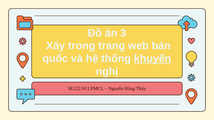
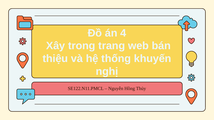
3: 3 -> 4
quốc: quốc -> thiệu
khuyến underline: present -> none
